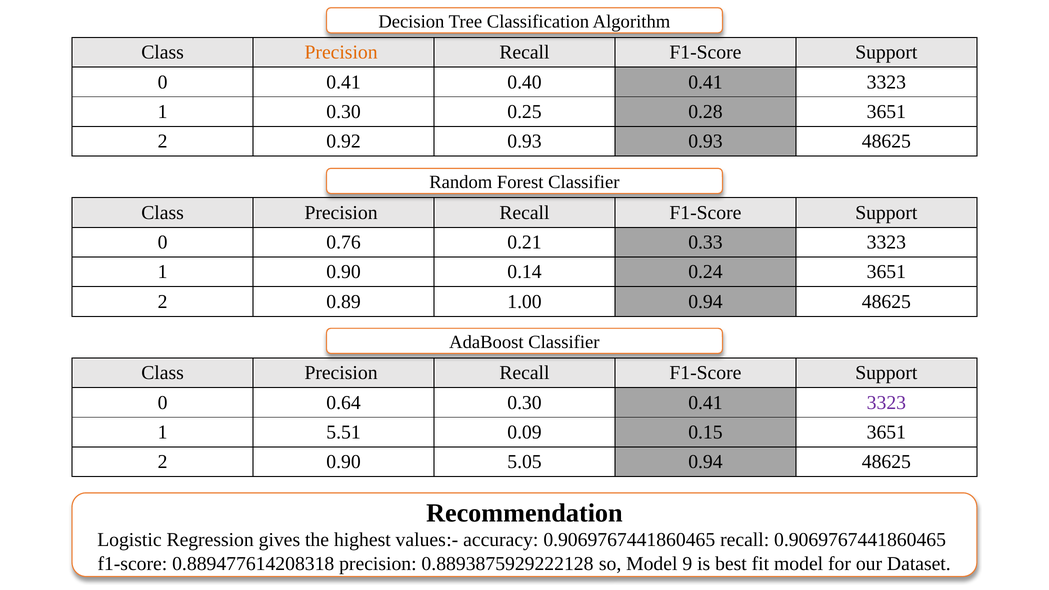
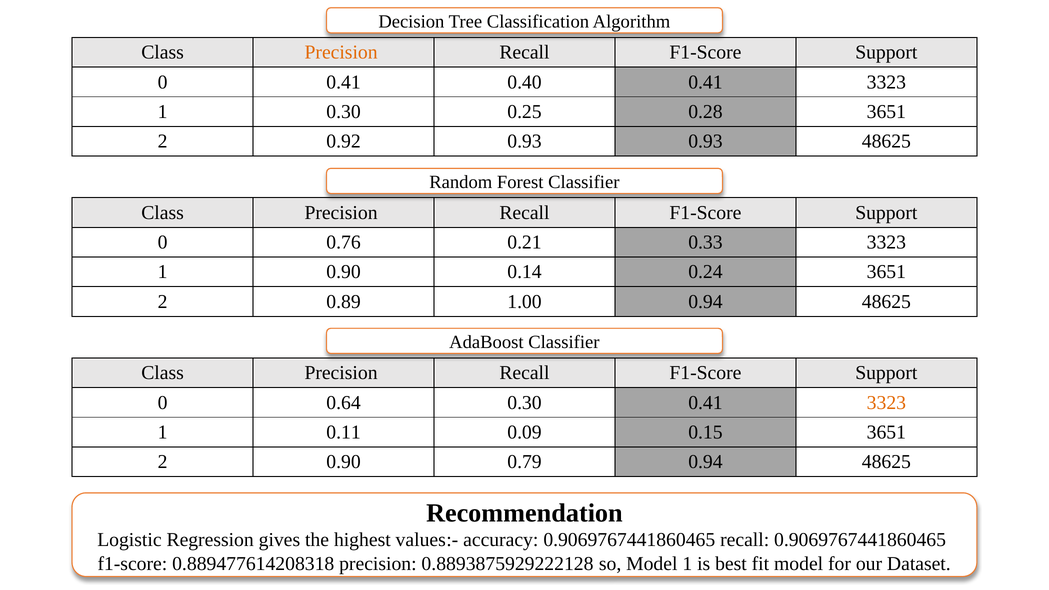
3323 at (886, 403) colour: purple -> orange
5.51: 5.51 -> 0.11
5.05: 5.05 -> 0.79
Model 9: 9 -> 1
